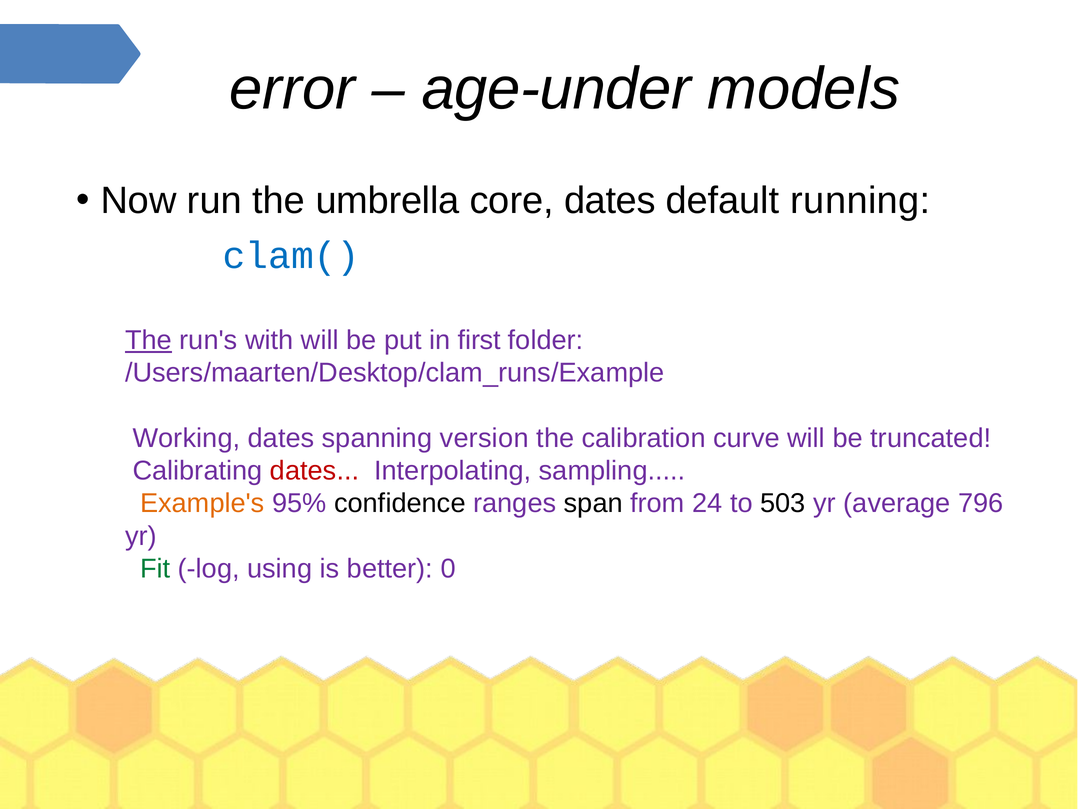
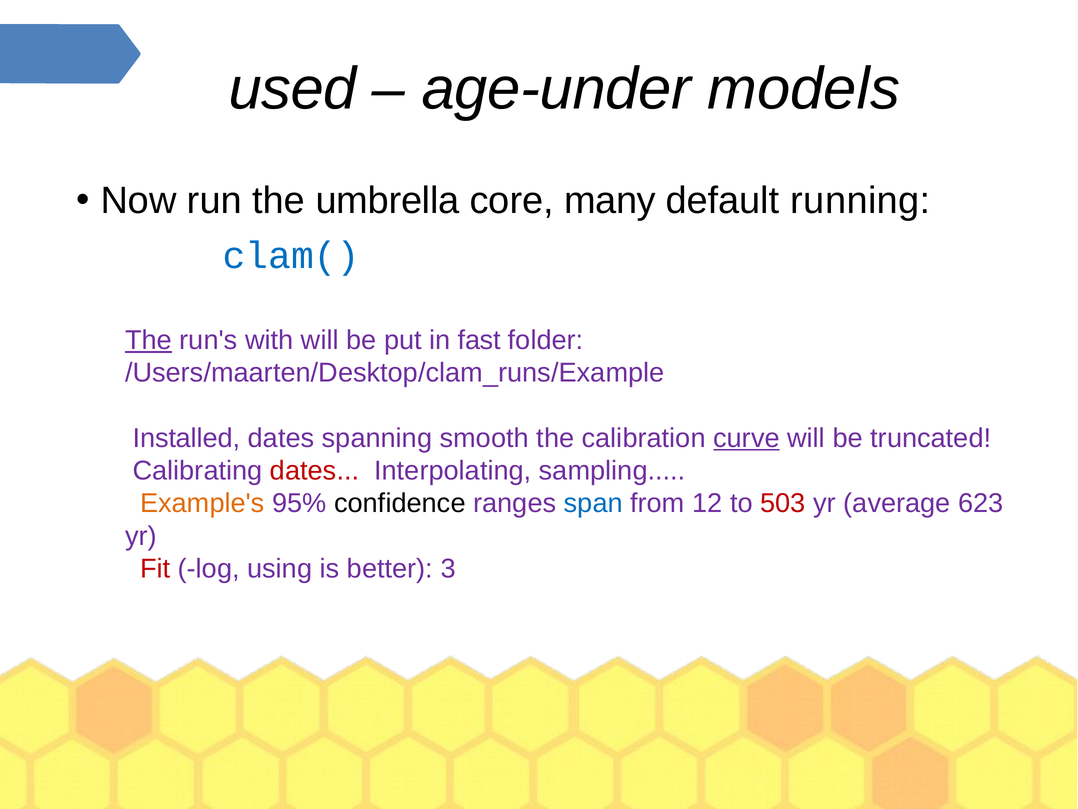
error: error -> used
core dates: dates -> many
first: first -> fast
Working: Working -> Installed
version: version -> smooth
curve underline: none -> present
span colour: black -> blue
24: 24 -> 12
503 colour: black -> red
796: 796 -> 623
Fit colour: green -> red
0: 0 -> 3
